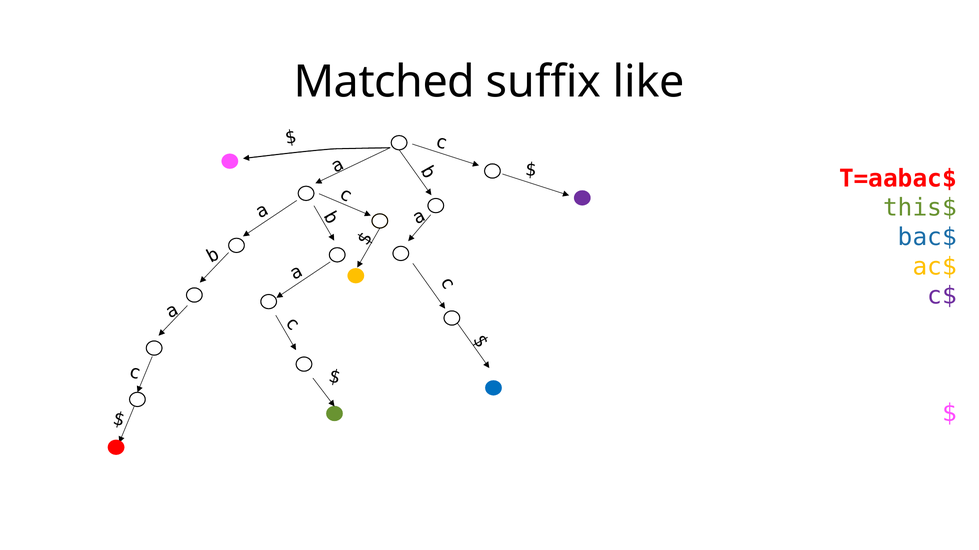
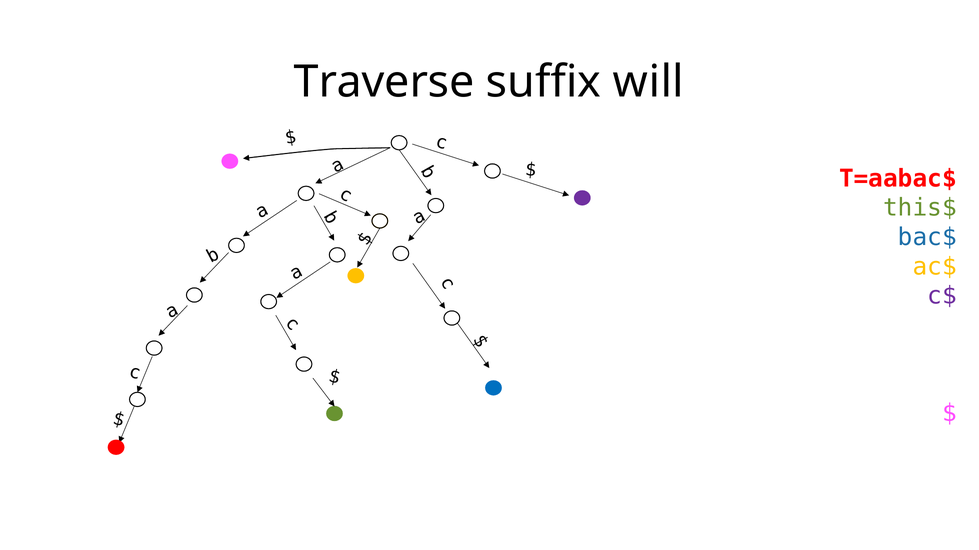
Matched: Matched -> Traverse
like: like -> will
